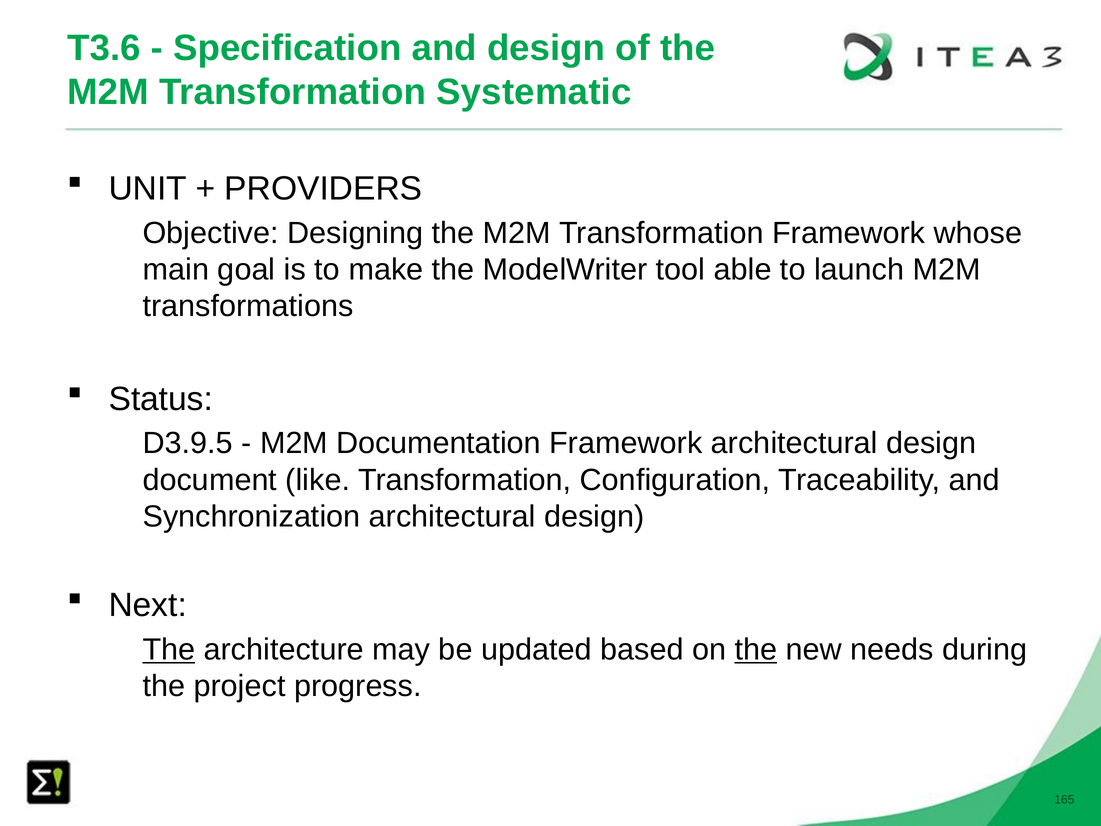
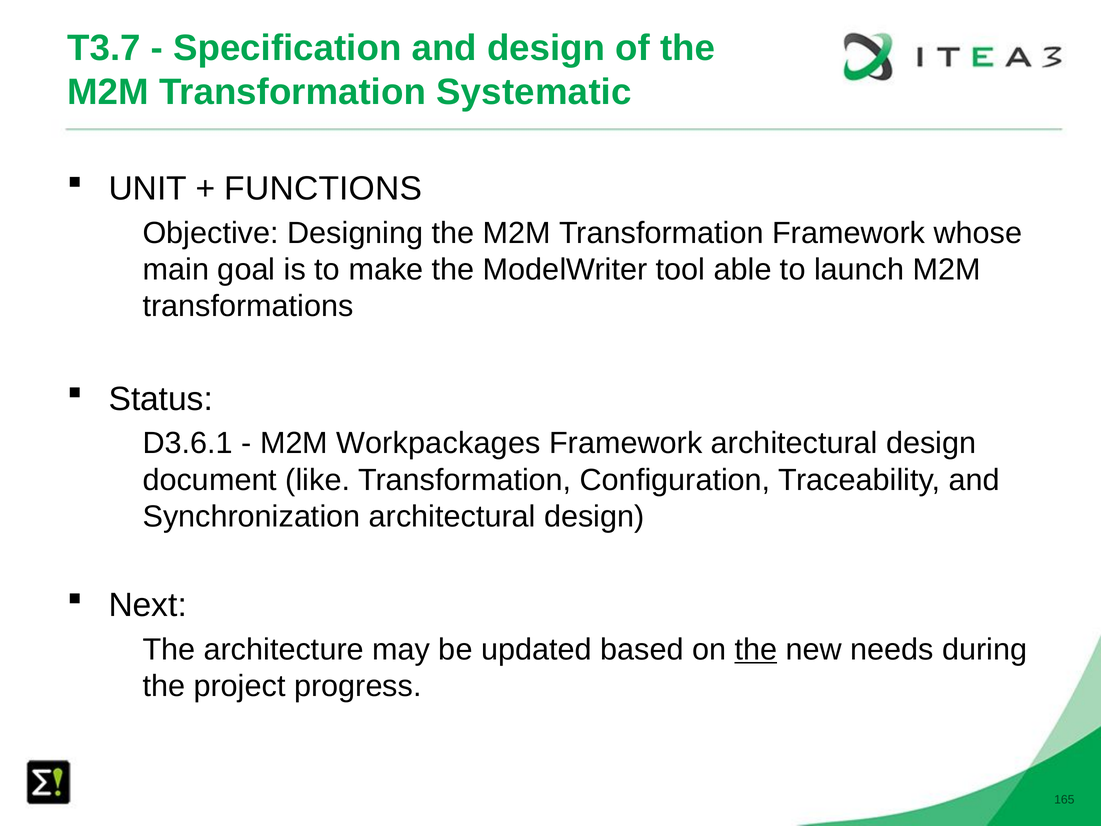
T3.6: T3.6 -> T3.7
PROVIDERS: PROVIDERS -> FUNCTIONS
D3.9.5: D3.9.5 -> D3.6.1
Documentation: Documentation -> Workpackages
The at (169, 649) underline: present -> none
